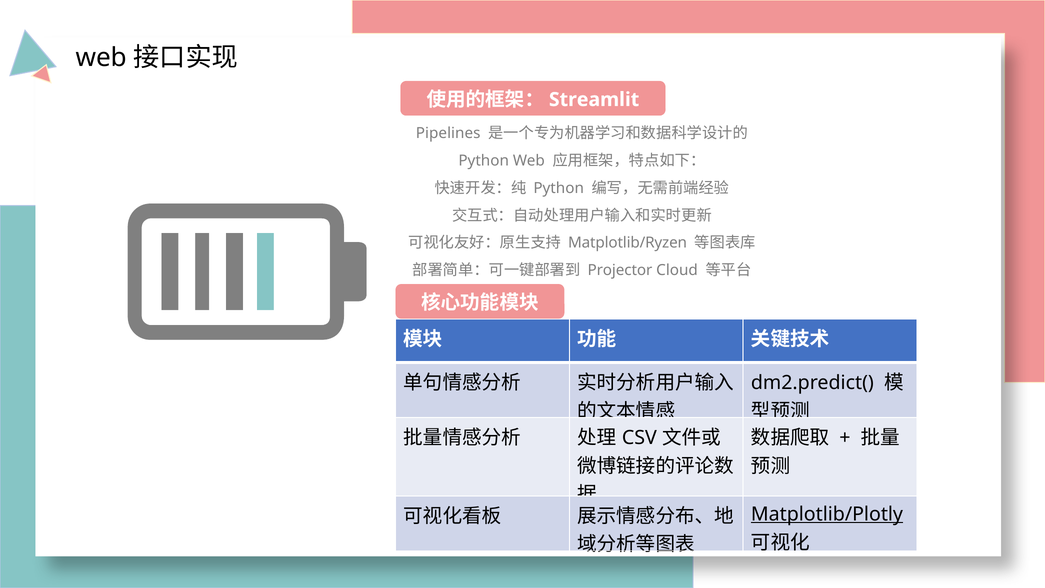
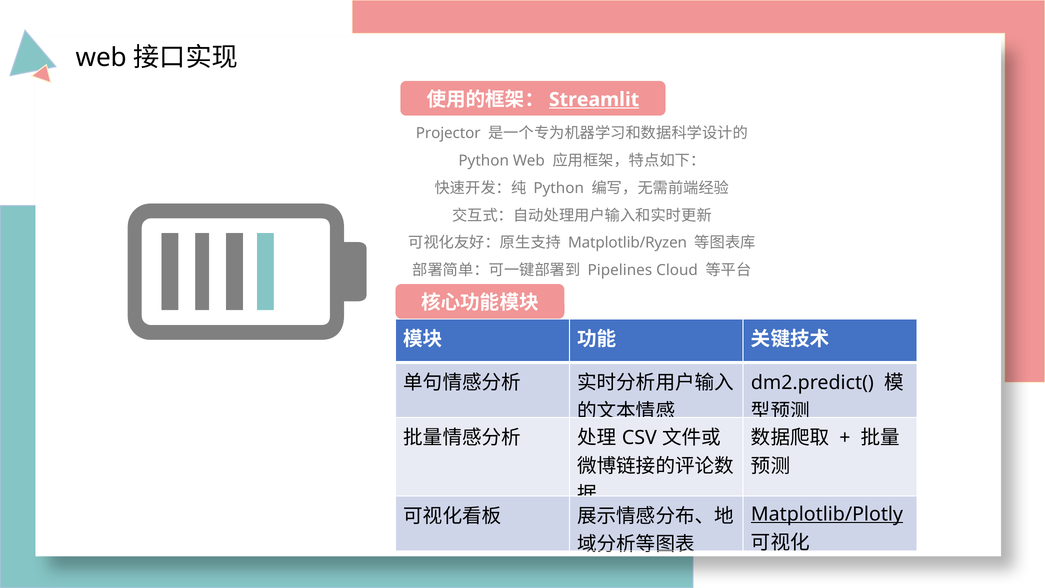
Streamlit underline: none -> present
Pipelines: Pipelines -> Projector
Projector: Projector -> Pipelines
